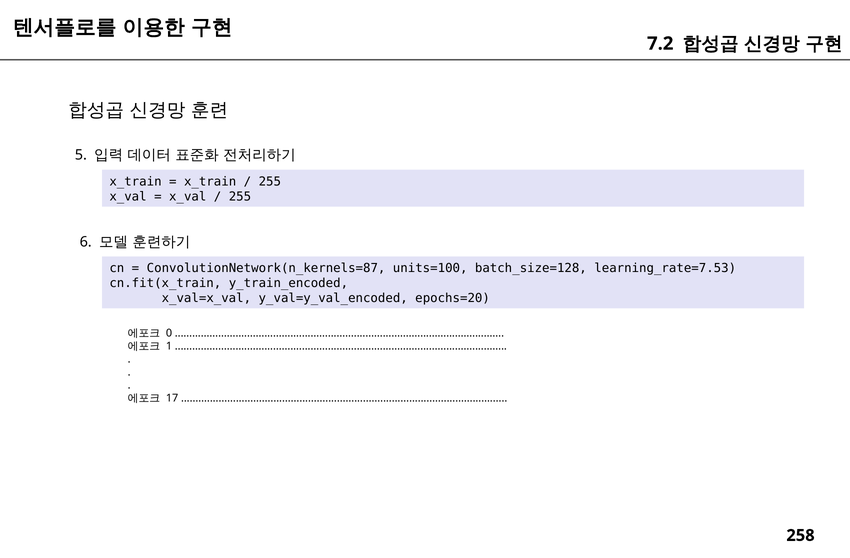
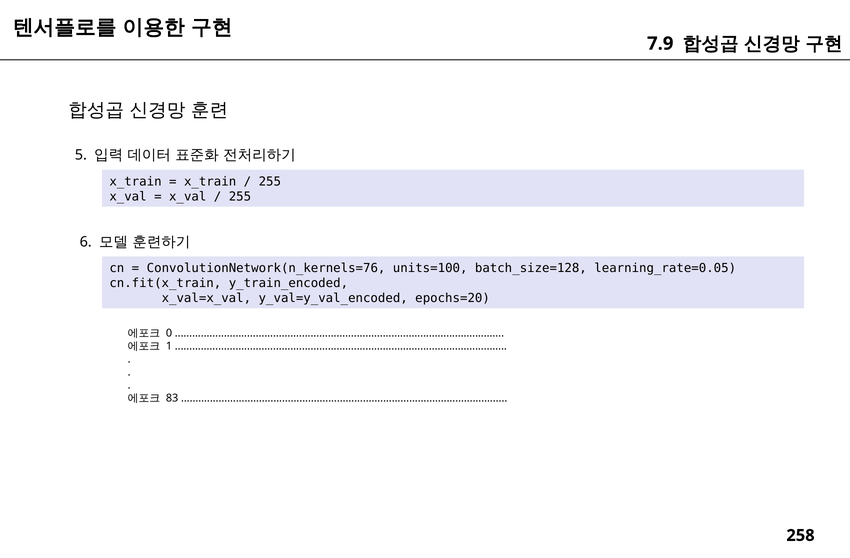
7.2: 7.2 -> 7.9
ConvolutionNetwork(n_kernels=87: ConvolutionNetwork(n_kernels=87 -> ConvolutionNetwork(n_kernels=76
learning_rate=7.53: learning_rate=7.53 -> learning_rate=0.05
17: 17 -> 83
